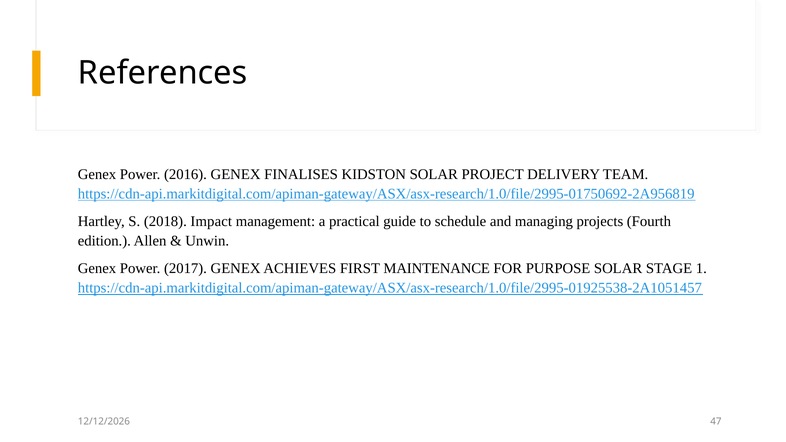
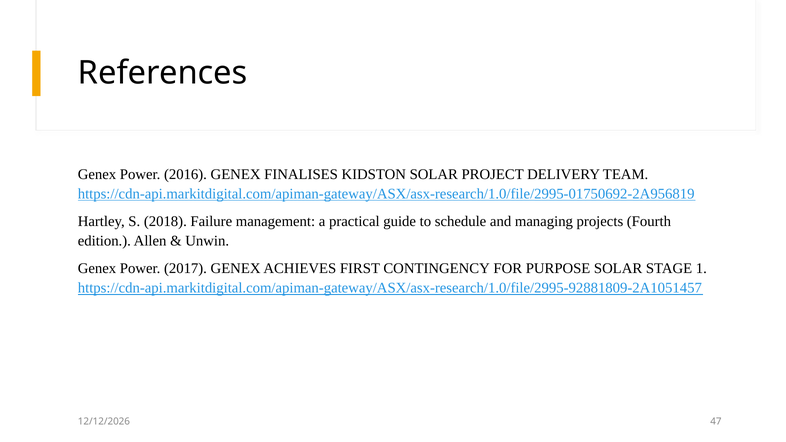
Impact: Impact -> Failure
MAINTENANCE: MAINTENANCE -> CONTINGENCY
https://cdn-api.markitdigital.com/apiman-gateway/ASX/asx-research/1.0/file/2995-01925538-2A1051457: https://cdn-api.markitdigital.com/apiman-gateway/ASX/asx-research/1.0/file/2995-01925538-2A1051457 -> https://cdn-api.markitdigital.com/apiman-gateway/ASX/asx-research/1.0/file/2995-92881809-2A1051457
